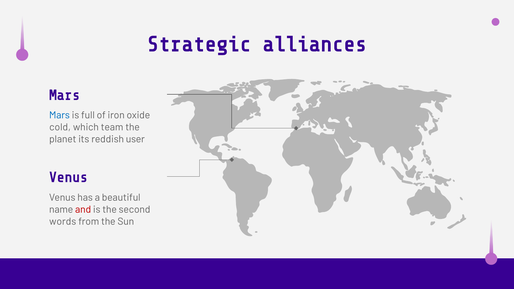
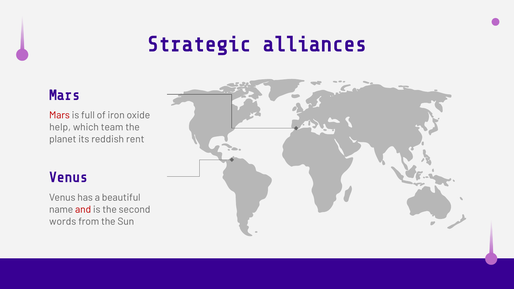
Mars at (59, 115) colour: blue -> red
cold: cold -> help
user: user -> rent
